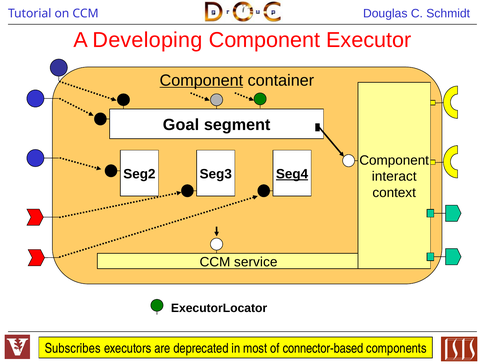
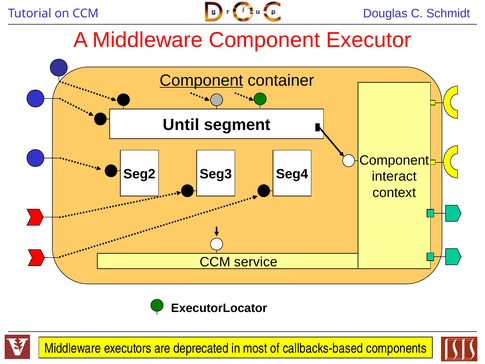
A Developing: Developing -> Middleware
Goal: Goal -> Until
Seg4 underline: present -> none
Subscribes at (73, 348): Subscribes -> Middleware
connector-based: connector-based -> callbacks-based
